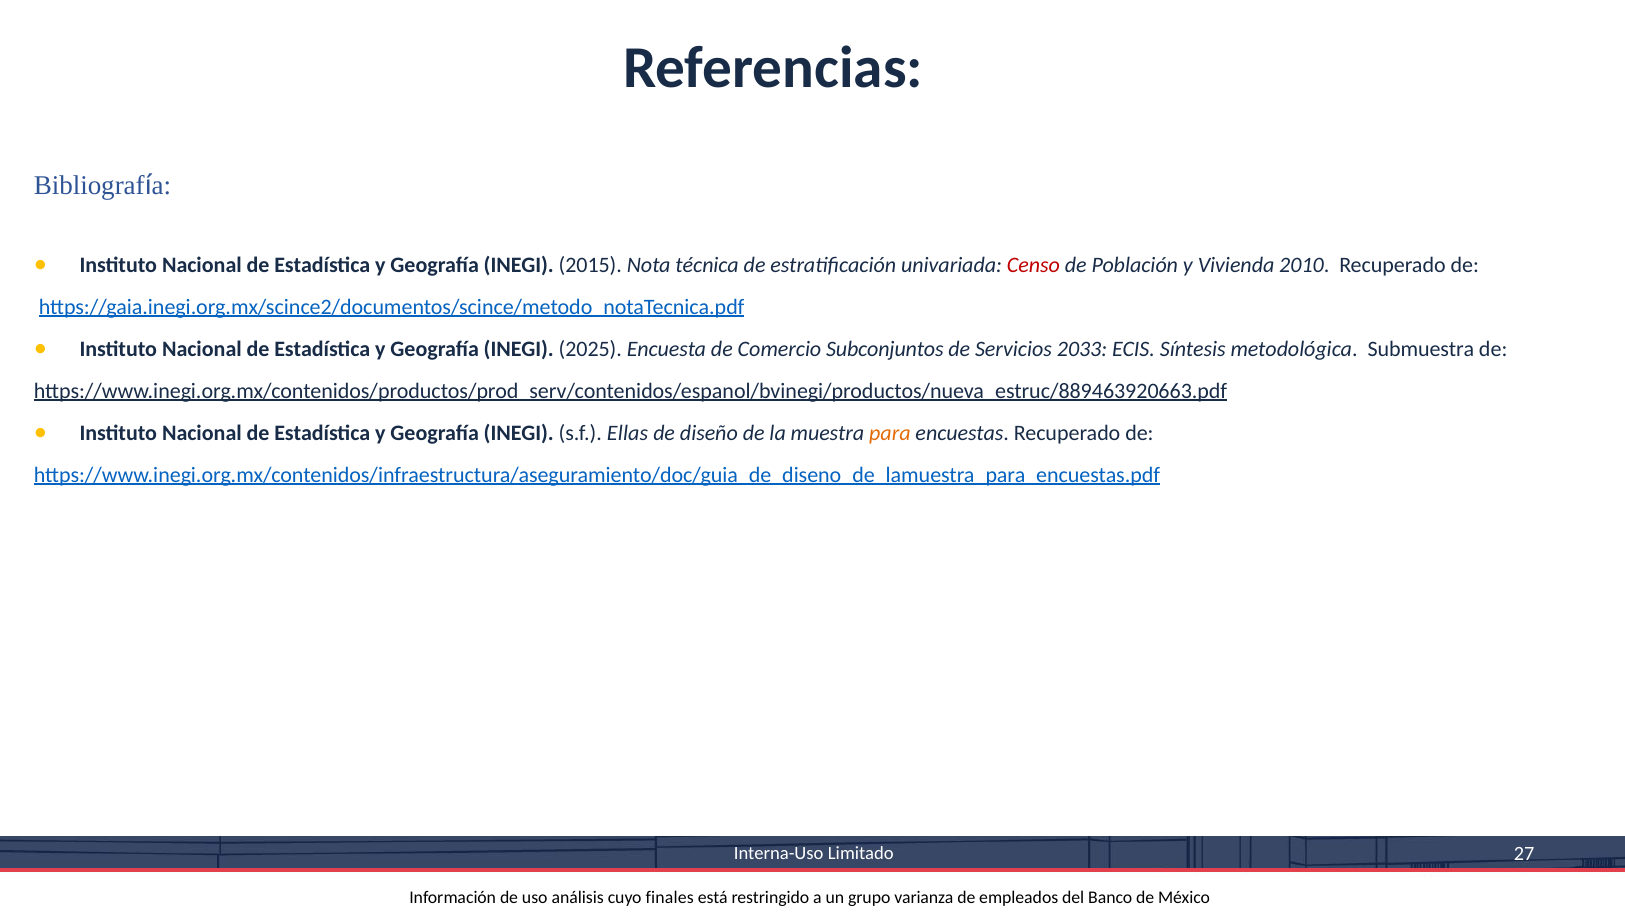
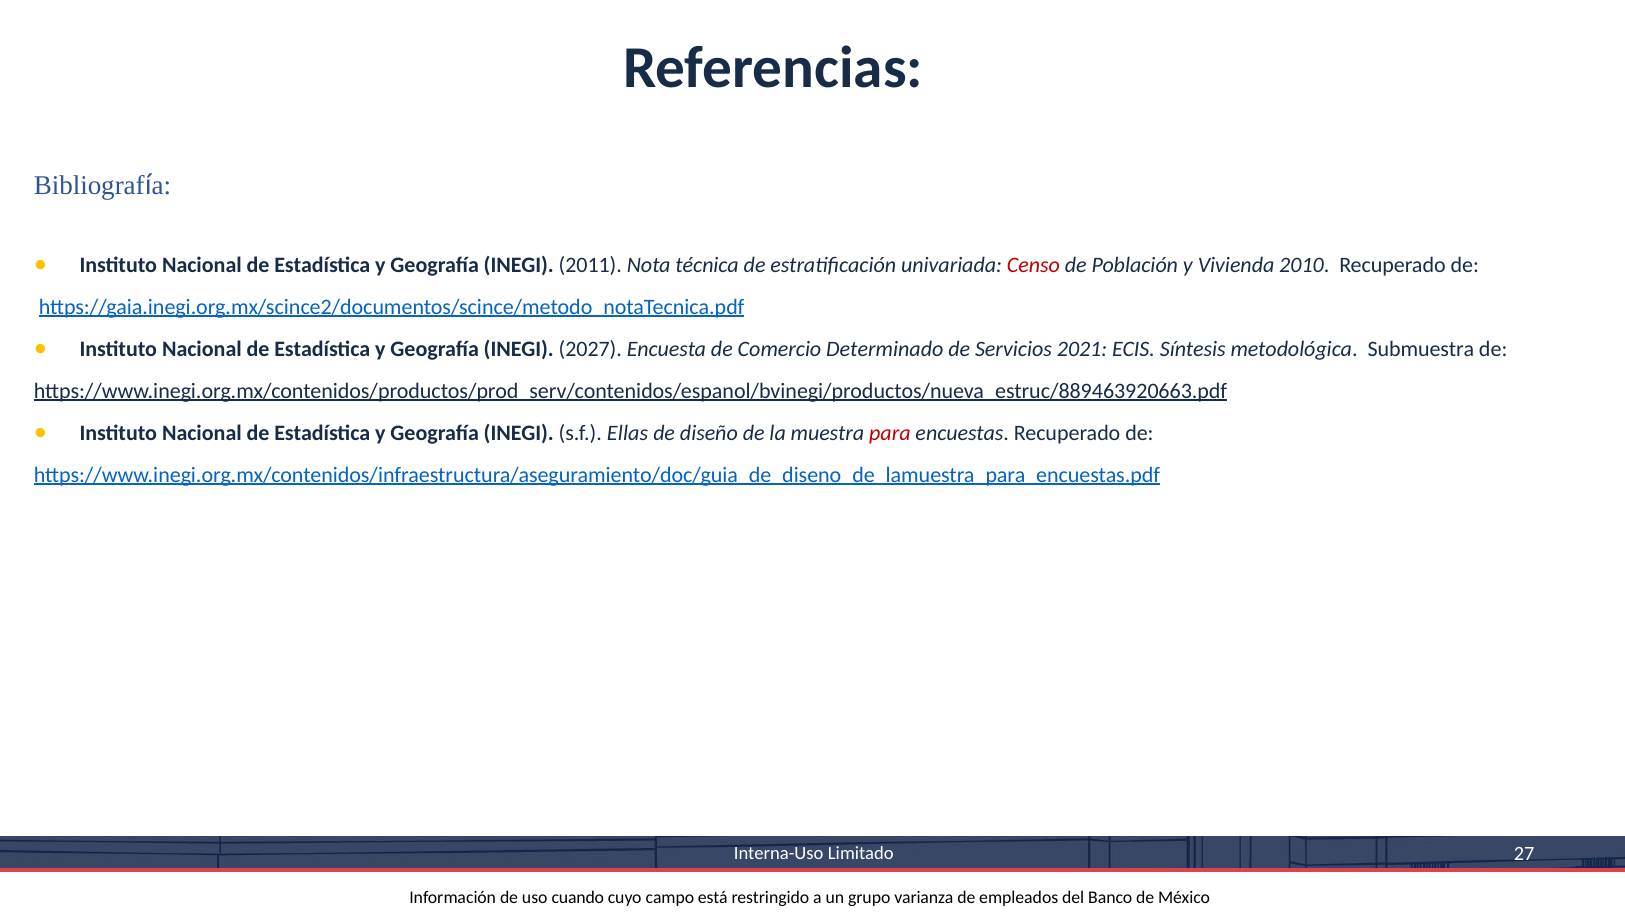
2015: 2015 -> 2011
2025: 2025 -> 2027
Subconjuntos: Subconjuntos -> Determinado
2033: 2033 -> 2021
para colour: orange -> red
análisis: análisis -> cuando
finales: finales -> campo
